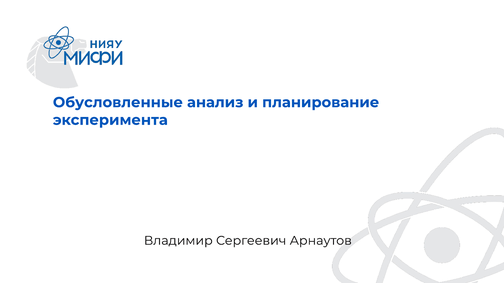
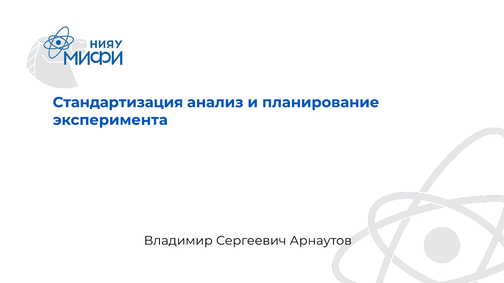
Обусловленные: Обусловленные -> Стандартизация
